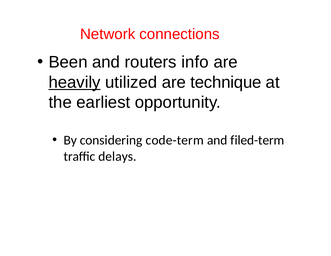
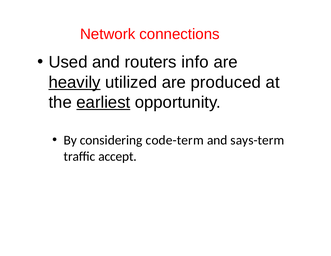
Been: Been -> Used
technique: technique -> produced
earliest underline: none -> present
filed-term: filed-term -> says-term
delays: delays -> accept
